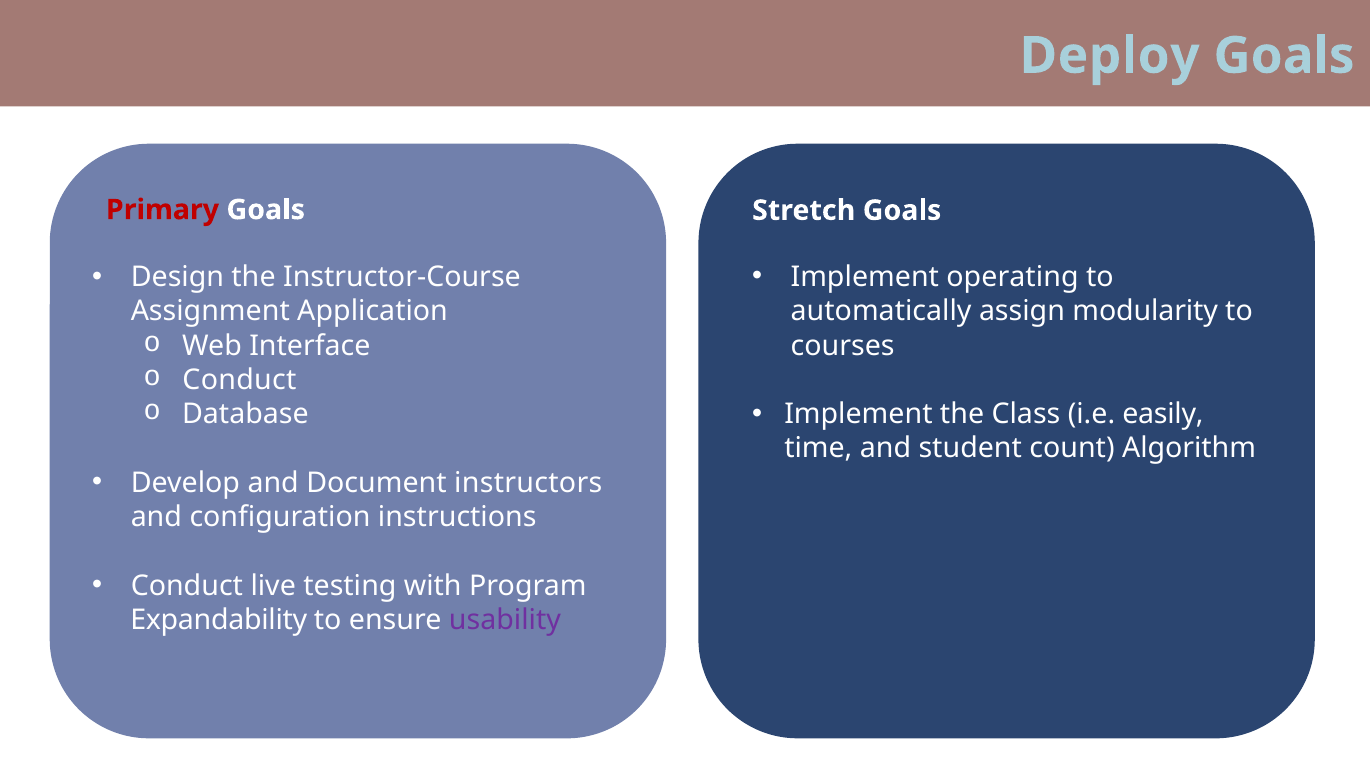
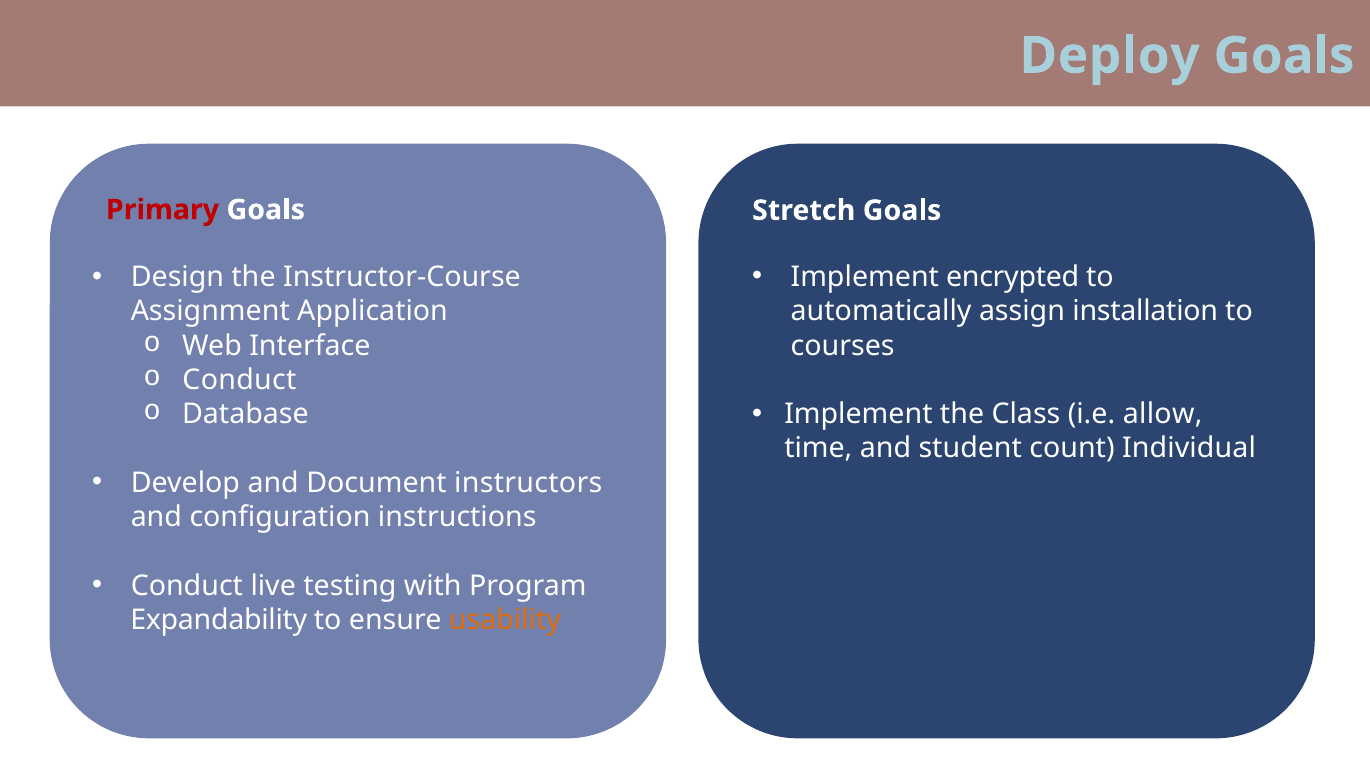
operating: operating -> encrypted
modularity: modularity -> installation
easily: easily -> allow
Algorithm: Algorithm -> Individual
usability colour: purple -> orange
